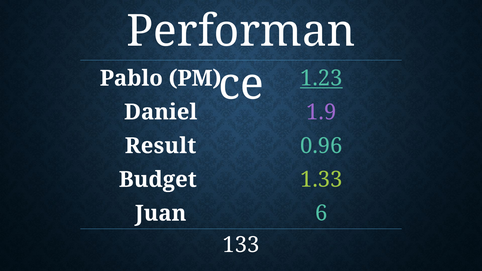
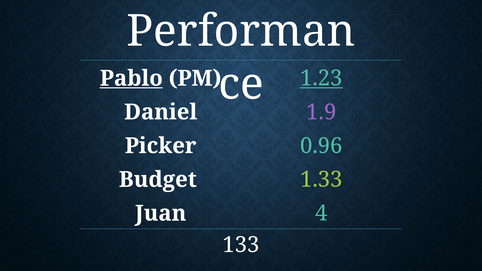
Pablo underline: none -> present
Result: Result -> Picker
6: 6 -> 4
